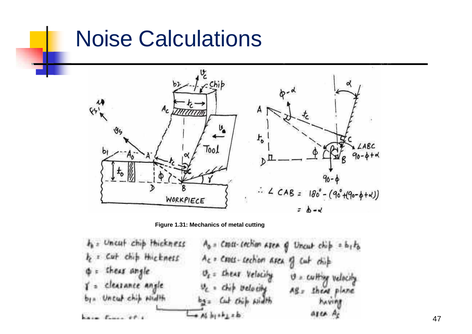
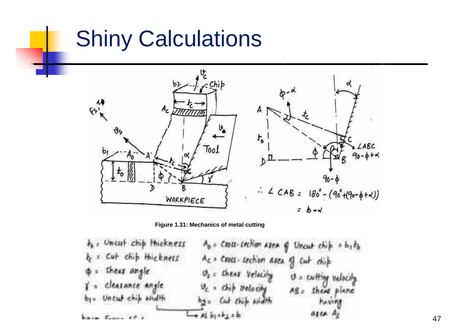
Noise: Noise -> Shiny
